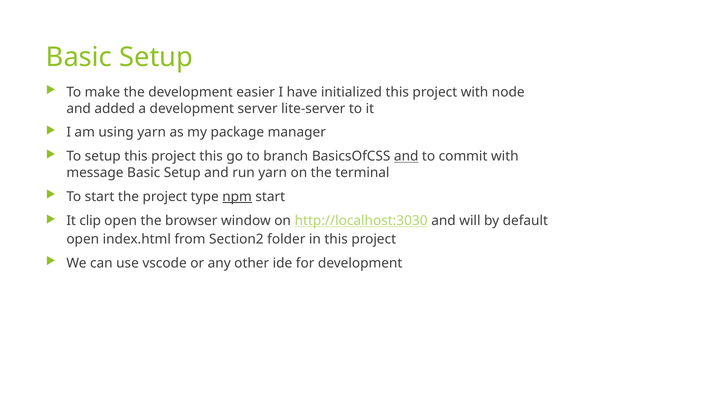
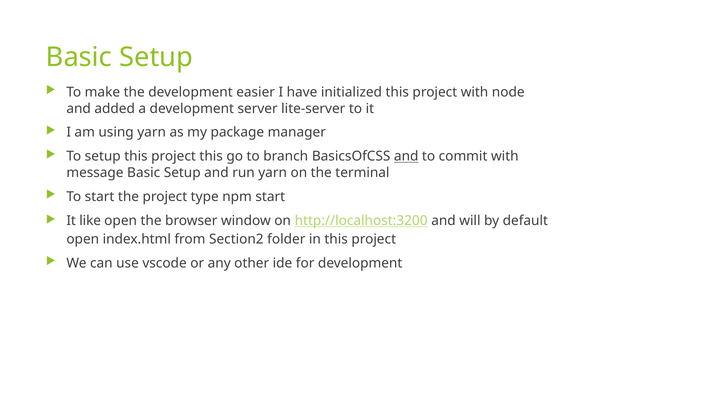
npm underline: present -> none
clip: clip -> like
http://localhost:3030: http://localhost:3030 -> http://localhost:3200
